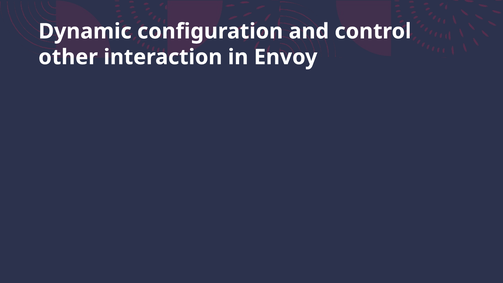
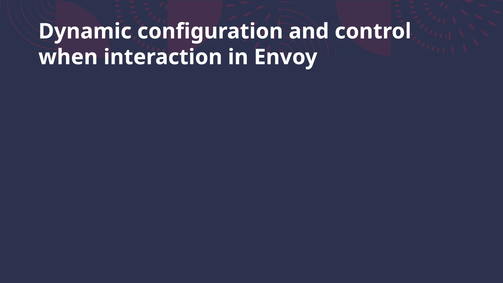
other: other -> when
